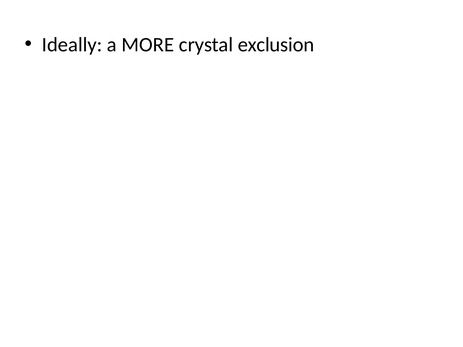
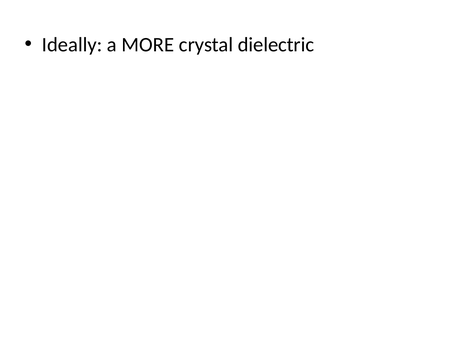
exclusion: exclusion -> dielectric
